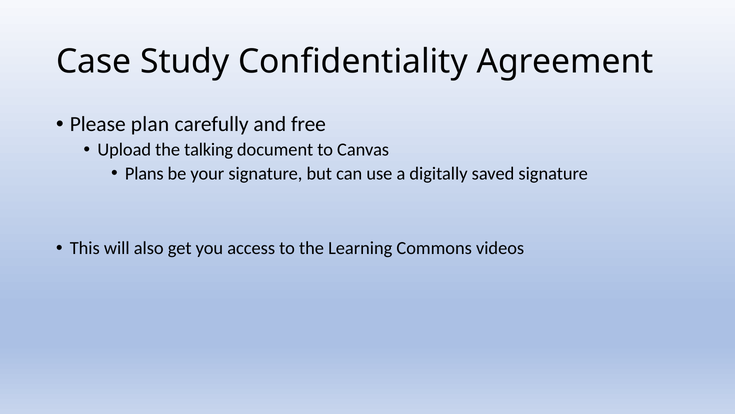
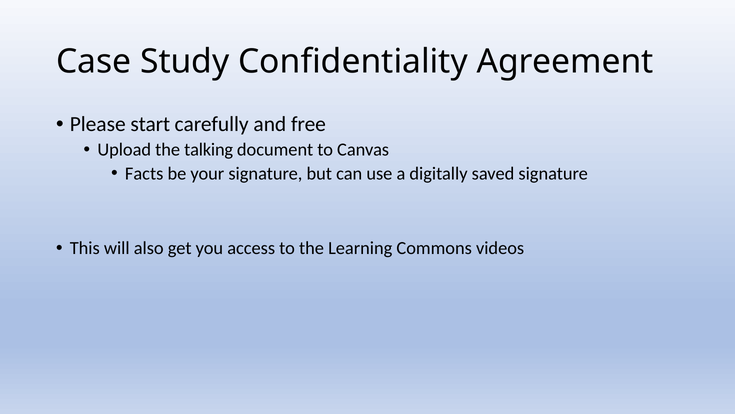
plan: plan -> start
Plans: Plans -> Facts
